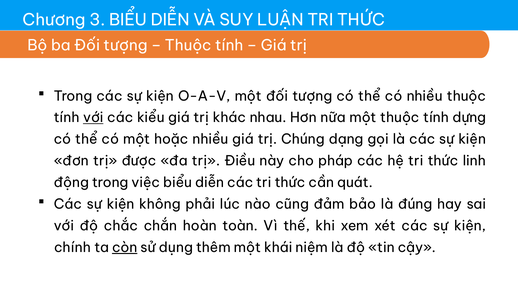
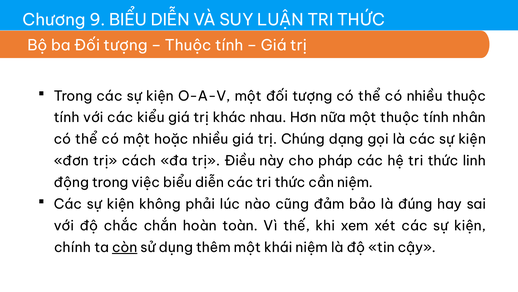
3: 3 -> 9
với at (93, 117) underline: present -> none
dựng: dựng -> nhân
được: được -> cách
cần quát: quát -> niệm
